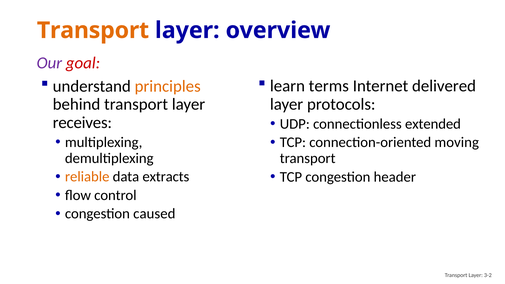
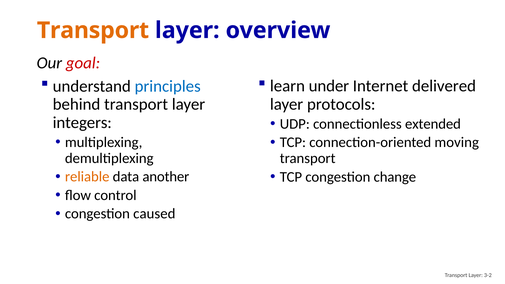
Our colour: purple -> black
terms: terms -> under
principles colour: orange -> blue
receives: receives -> integers
extracts: extracts -> another
header: header -> change
